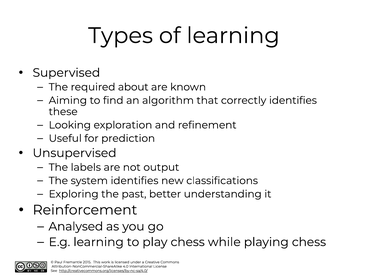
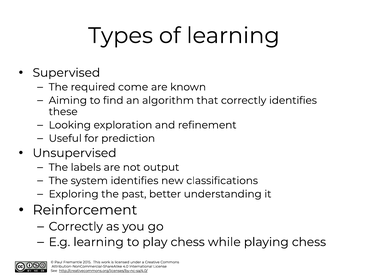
about: about -> come
Analysed at (76, 226): Analysed -> Correctly
